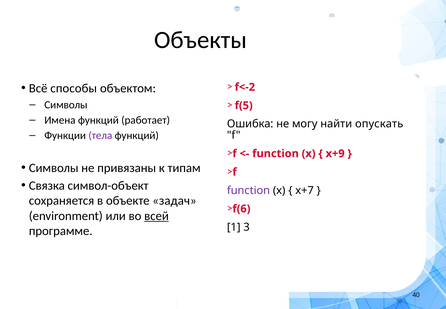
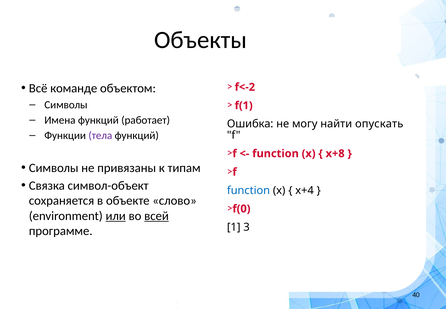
способы: способы -> команде
f(5: f(5 -> f(1
x+9: x+9 -> x+8
function at (248, 191) colour: purple -> blue
x+7: x+7 -> x+4
задач: задач -> слово
f(6: f(6 -> f(0
или underline: none -> present
